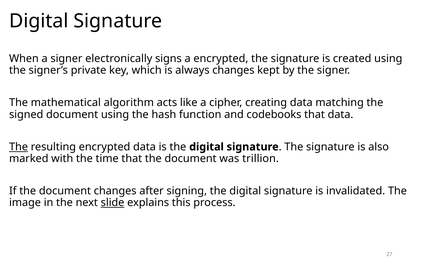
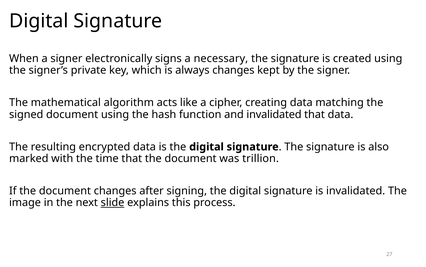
a encrypted: encrypted -> necessary
and codebooks: codebooks -> invalidated
The at (19, 146) underline: present -> none
